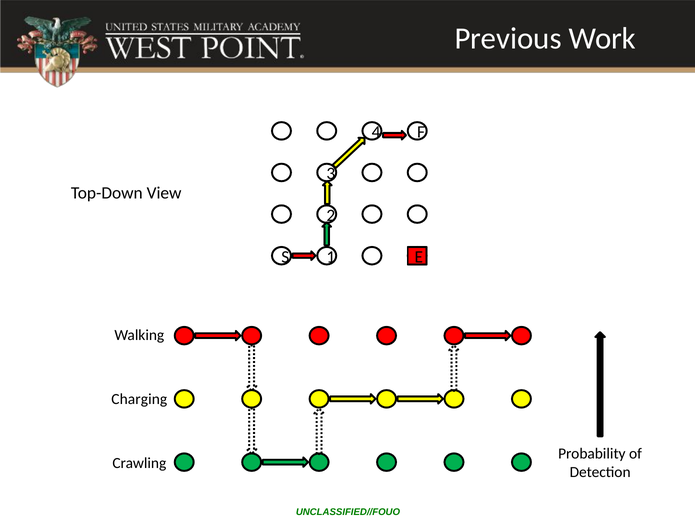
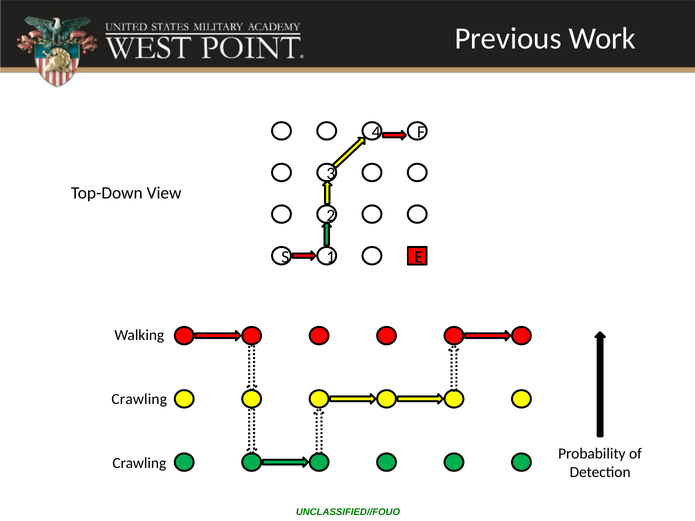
Charging at (139, 399): Charging -> Crawling
